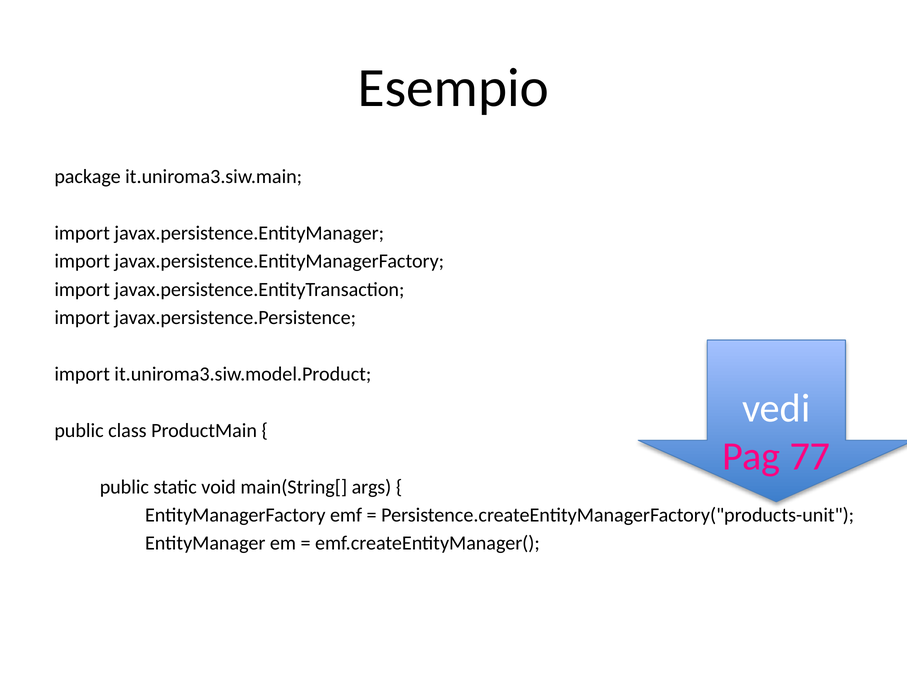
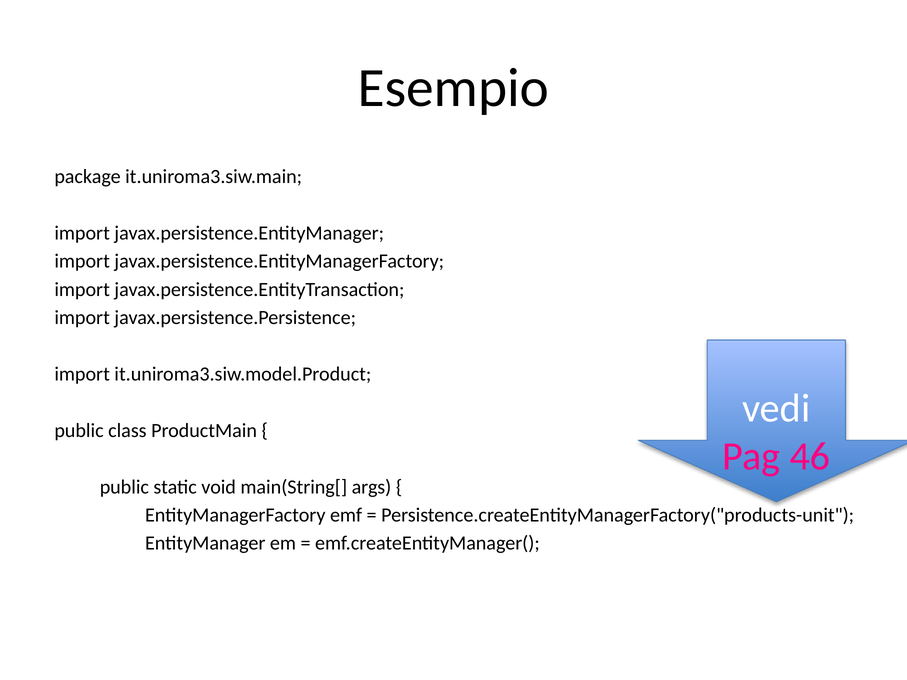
77: 77 -> 46
